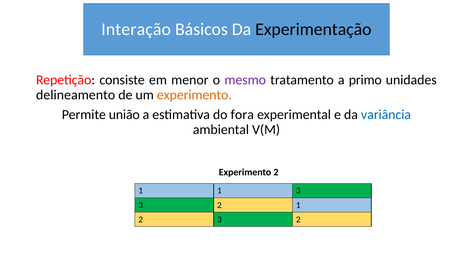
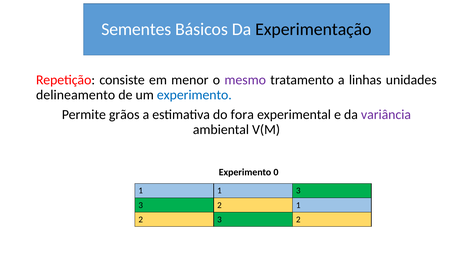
Interação: Interação -> Sementes
primo: primo -> linhas
experimento at (194, 95) colour: orange -> blue
união: união -> grãos
variância colour: blue -> purple
Experimento 2: 2 -> 0
